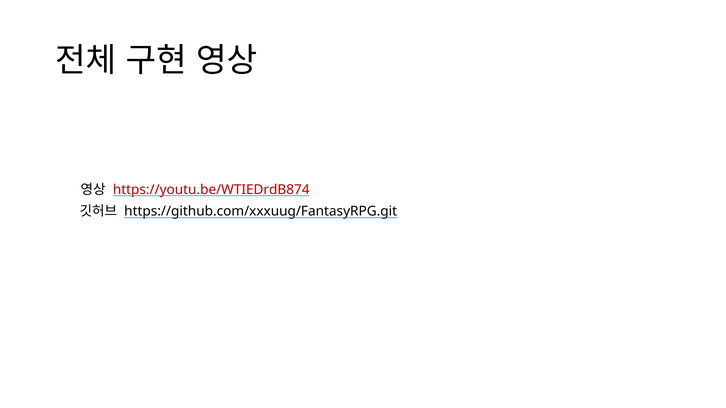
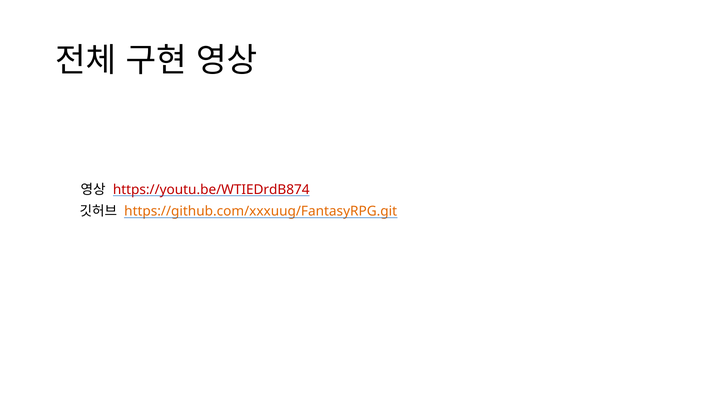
https://github.com/xxxuug/FantasyRPG.git colour: black -> orange
